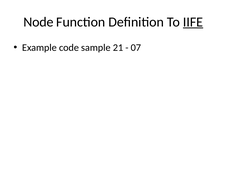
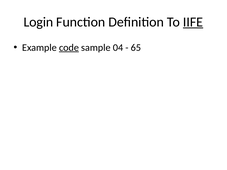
Node: Node -> Login
code underline: none -> present
21: 21 -> 04
07: 07 -> 65
